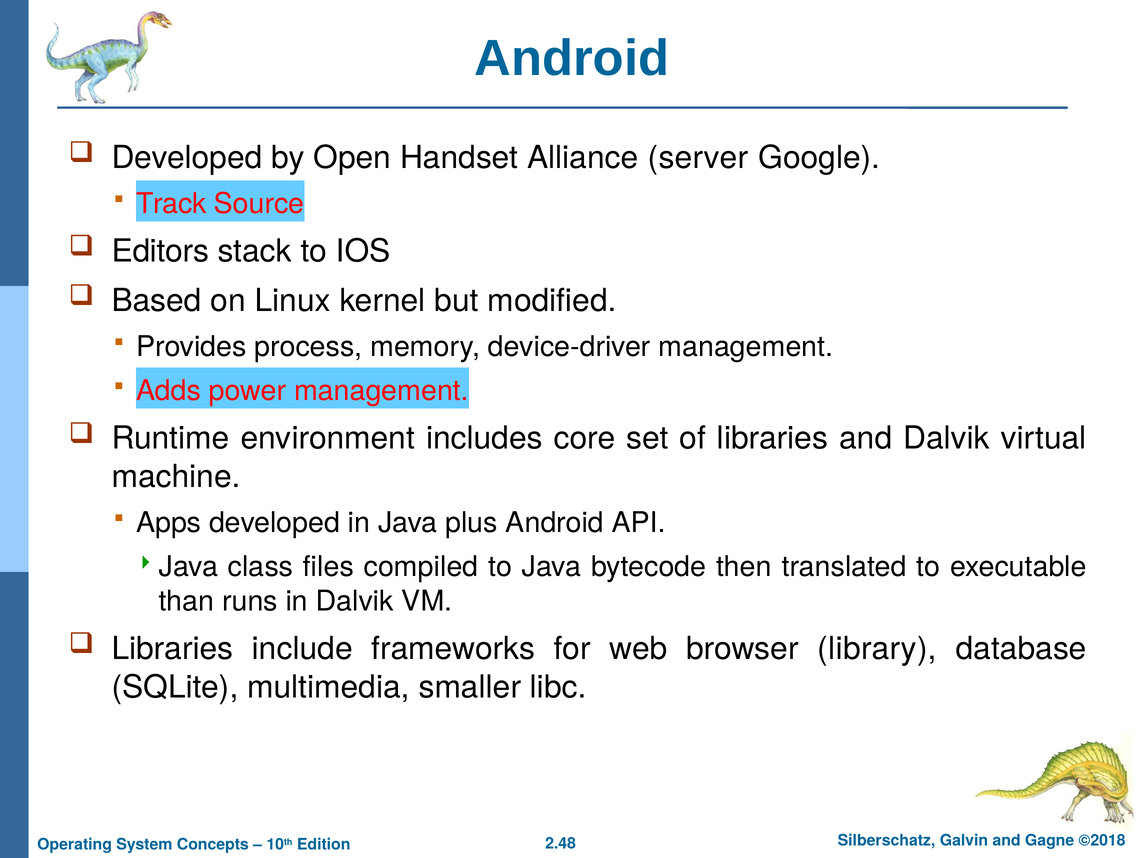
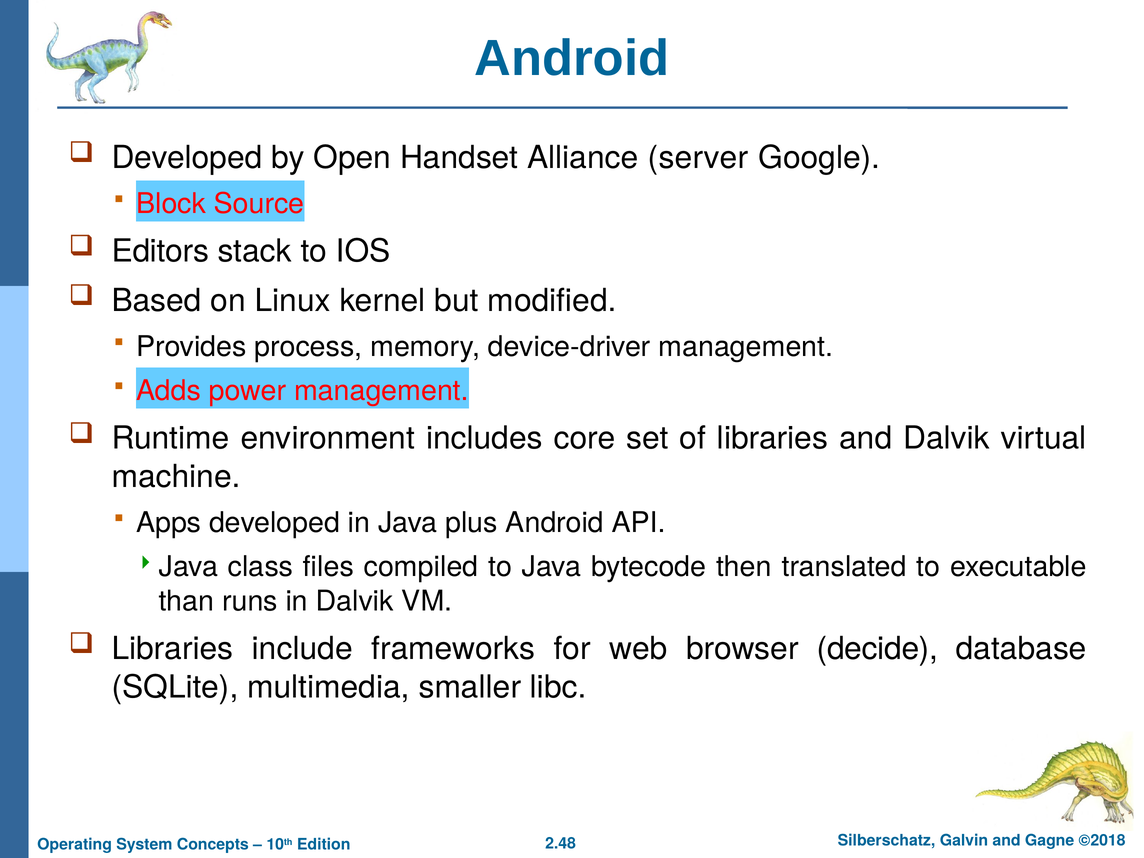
Track: Track -> Block
library: library -> decide
